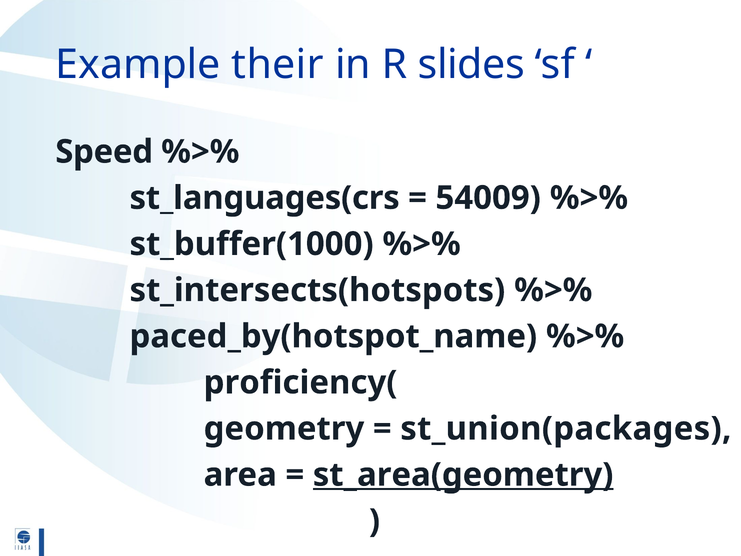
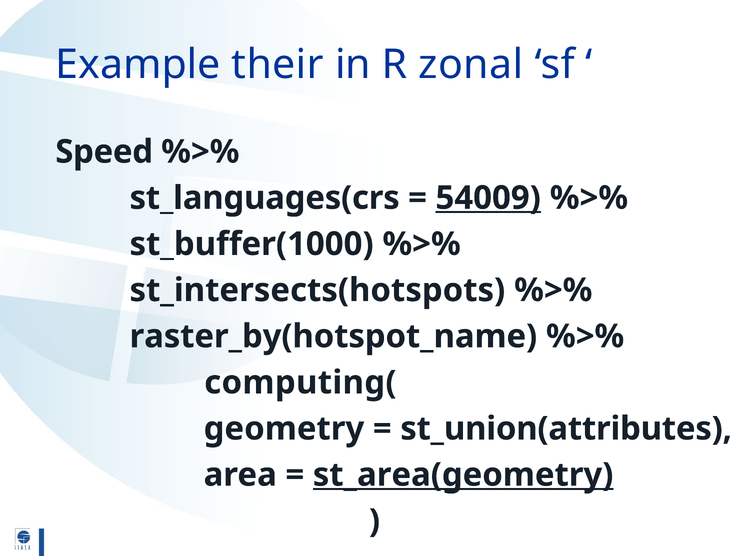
slides: slides -> zonal
54009 underline: none -> present
paced_by(hotspot_name: paced_by(hotspot_name -> raster_by(hotspot_name
proficiency(: proficiency( -> computing(
st_union(packages: st_union(packages -> st_union(attributes
